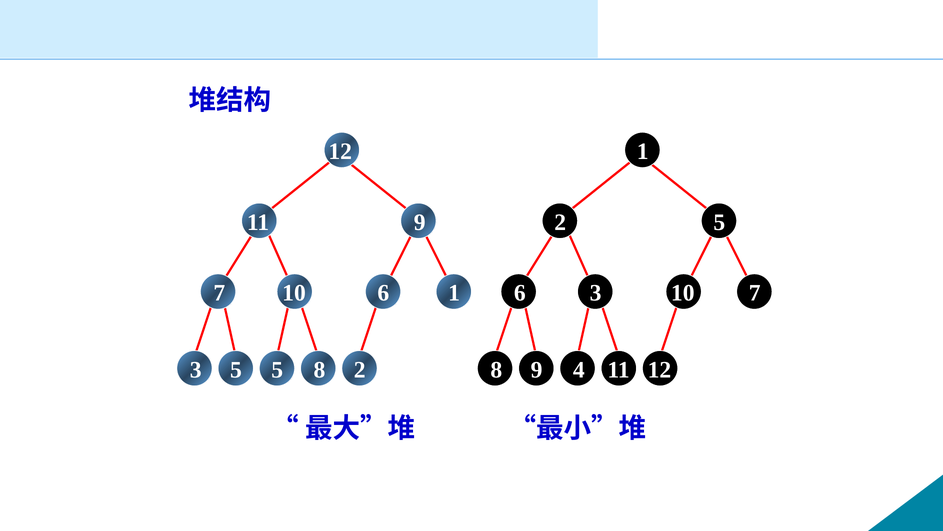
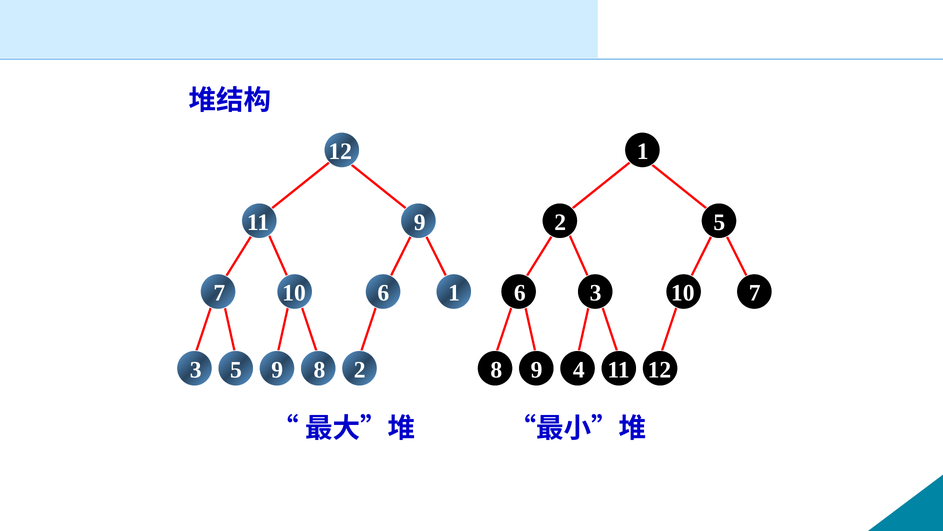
5 5: 5 -> 9
